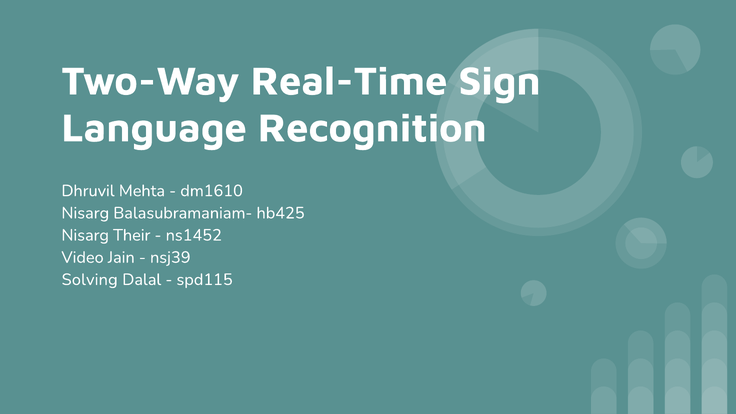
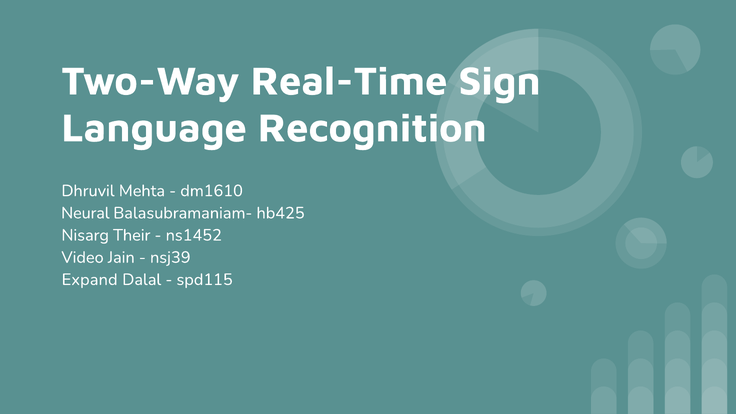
Nisarg at (85, 213): Nisarg -> Neural
Solving: Solving -> Expand
